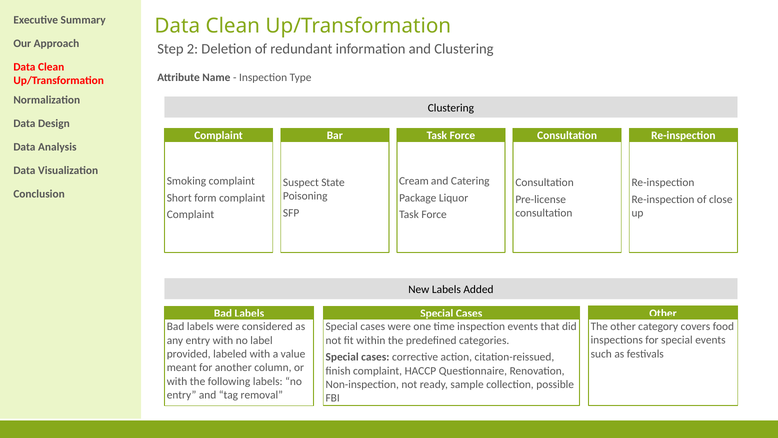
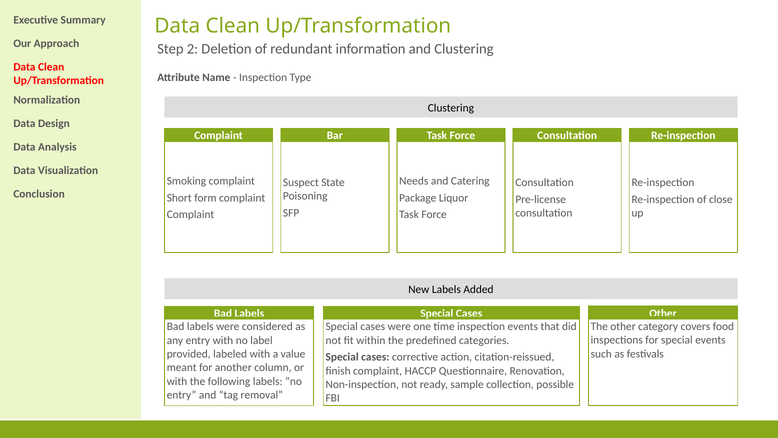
Cream: Cream -> Needs
